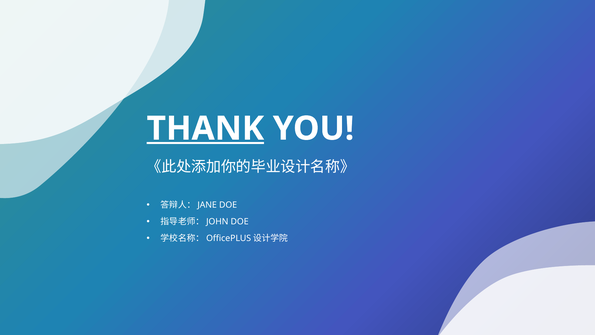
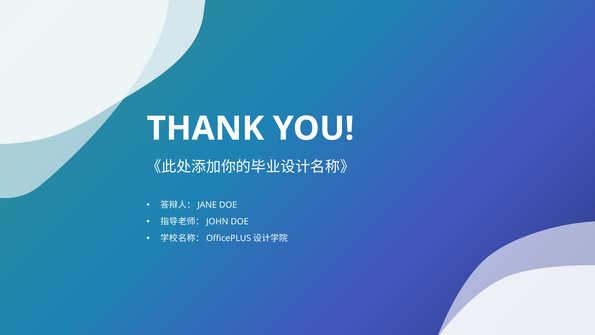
THANK underline: present -> none
